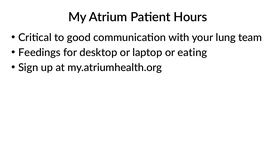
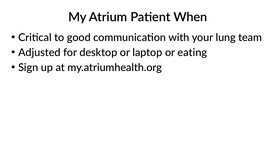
Hours: Hours -> When
Feedings: Feedings -> Adjusted
